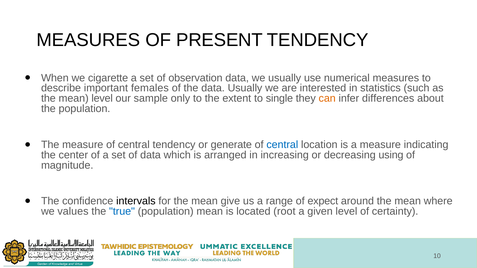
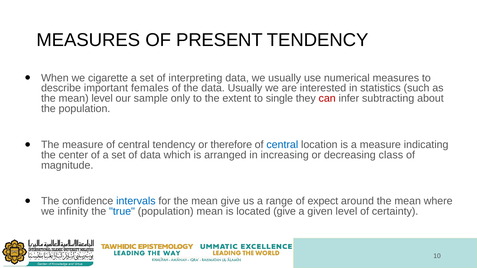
observation: observation -> interpreting
can colour: orange -> red
differences: differences -> subtracting
generate: generate -> therefore
using: using -> class
intervals colour: black -> blue
values: values -> infinity
located root: root -> give
